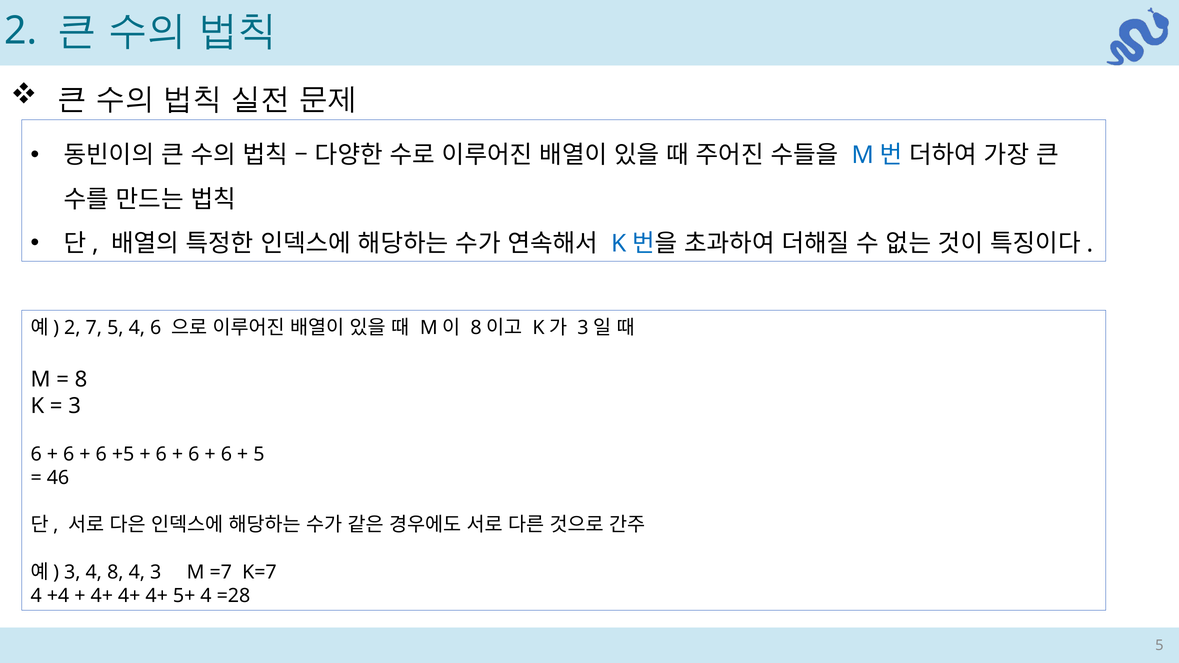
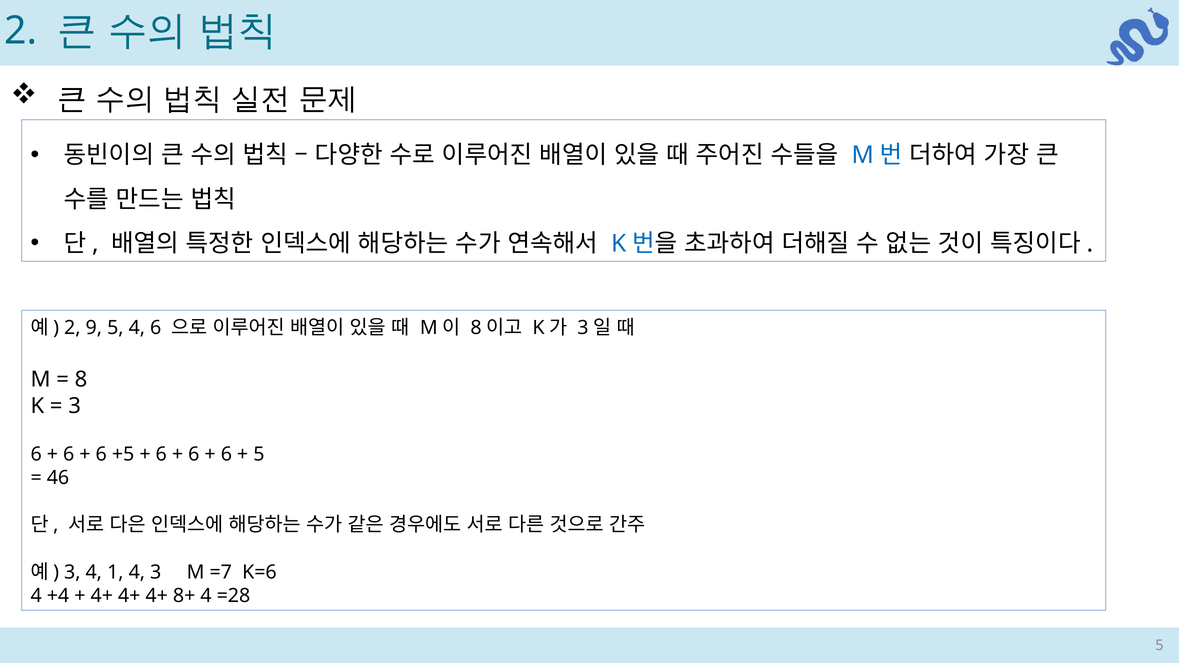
7: 7 -> 9
4 8: 8 -> 1
K=7: K=7 -> K=6
5+: 5+ -> 8+
